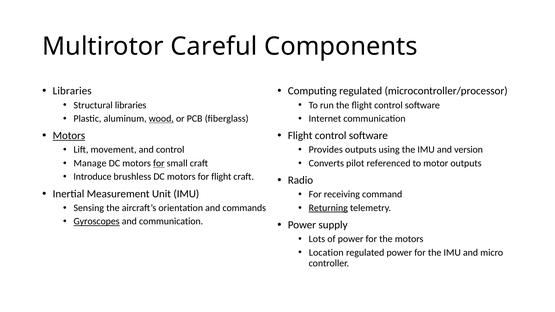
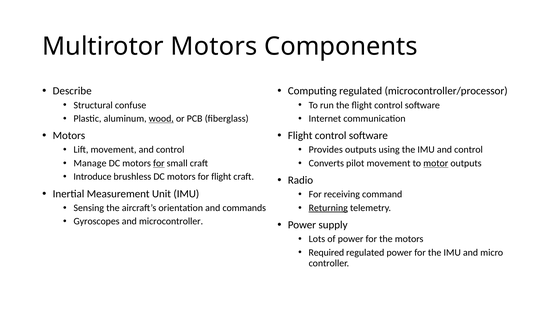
Multirotor Careful: Careful -> Motors
Libraries at (72, 91): Libraries -> Describe
Structural libraries: libraries -> confuse
Motors at (69, 136) underline: present -> none
IMU and version: version -> control
pilot referenced: referenced -> movement
motor underline: none -> present
Gyroscopes underline: present -> none
and communication: communication -> microcontroller
Location: Location -> Required
